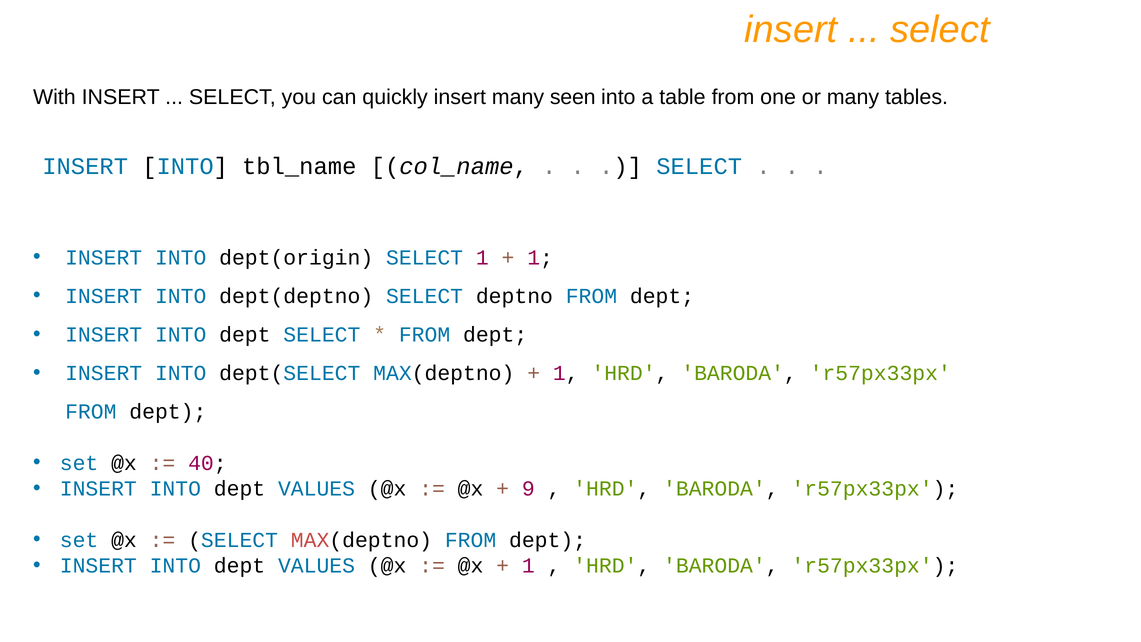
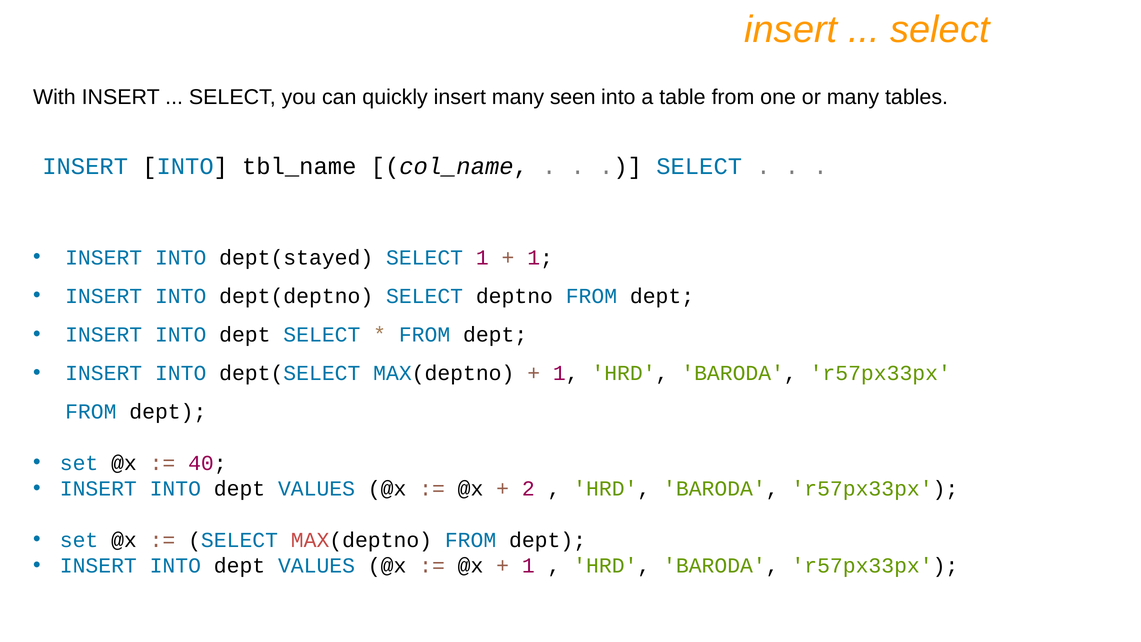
dept(origin: dept(origin -> dept(stayed
9: 9 -> 2
